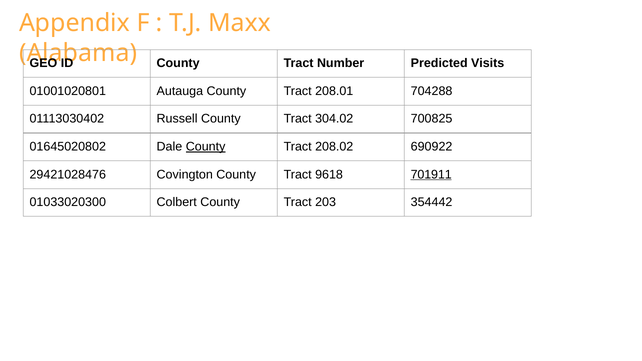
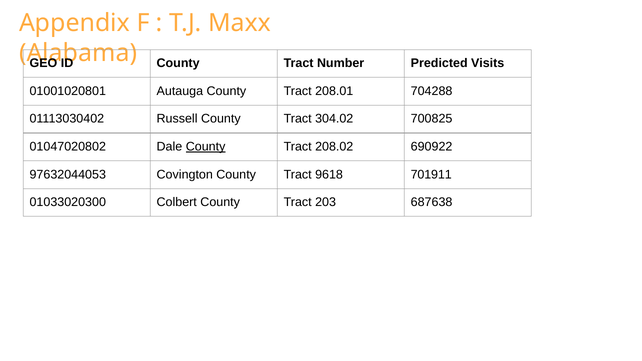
01645020802: 01645020802 -> 01047020802
29421028476: 29421028476 -> 97632044053
701911 underline: present -> none
354442: 354442 -> 687638
